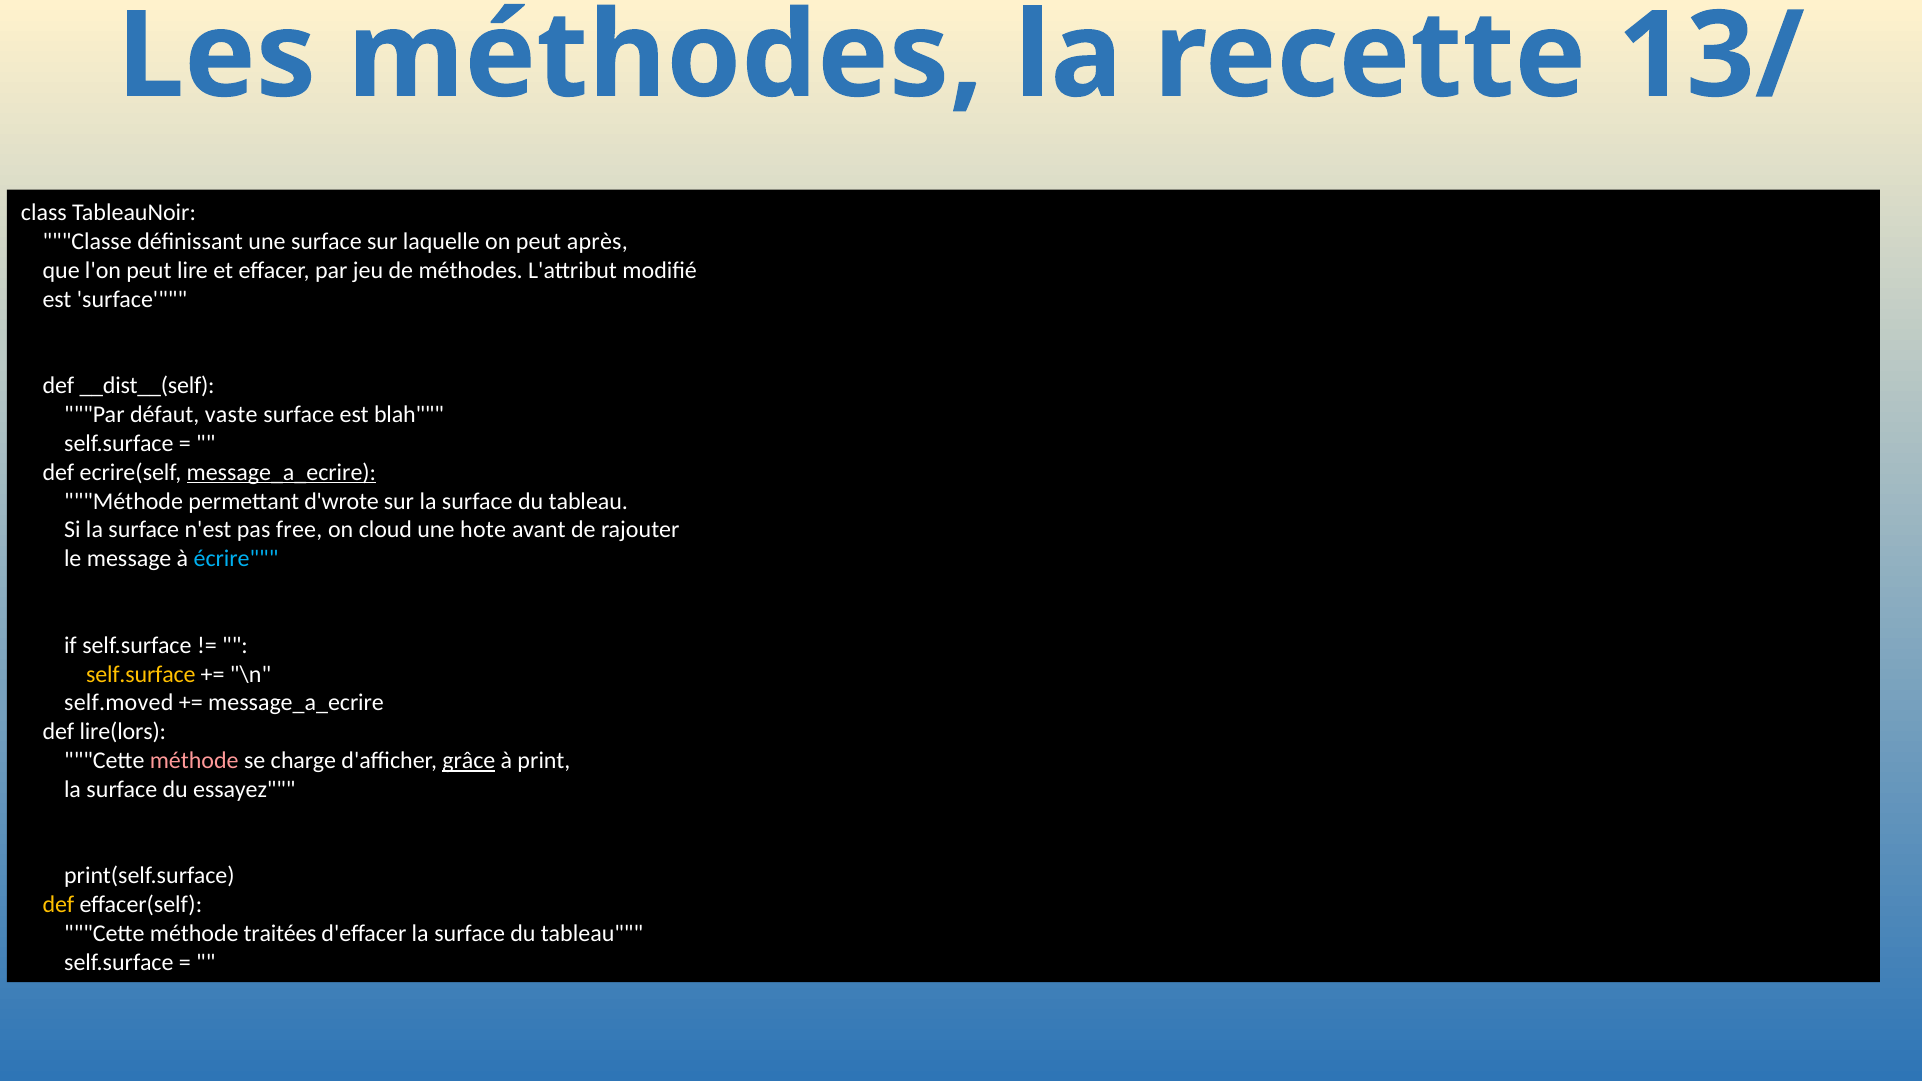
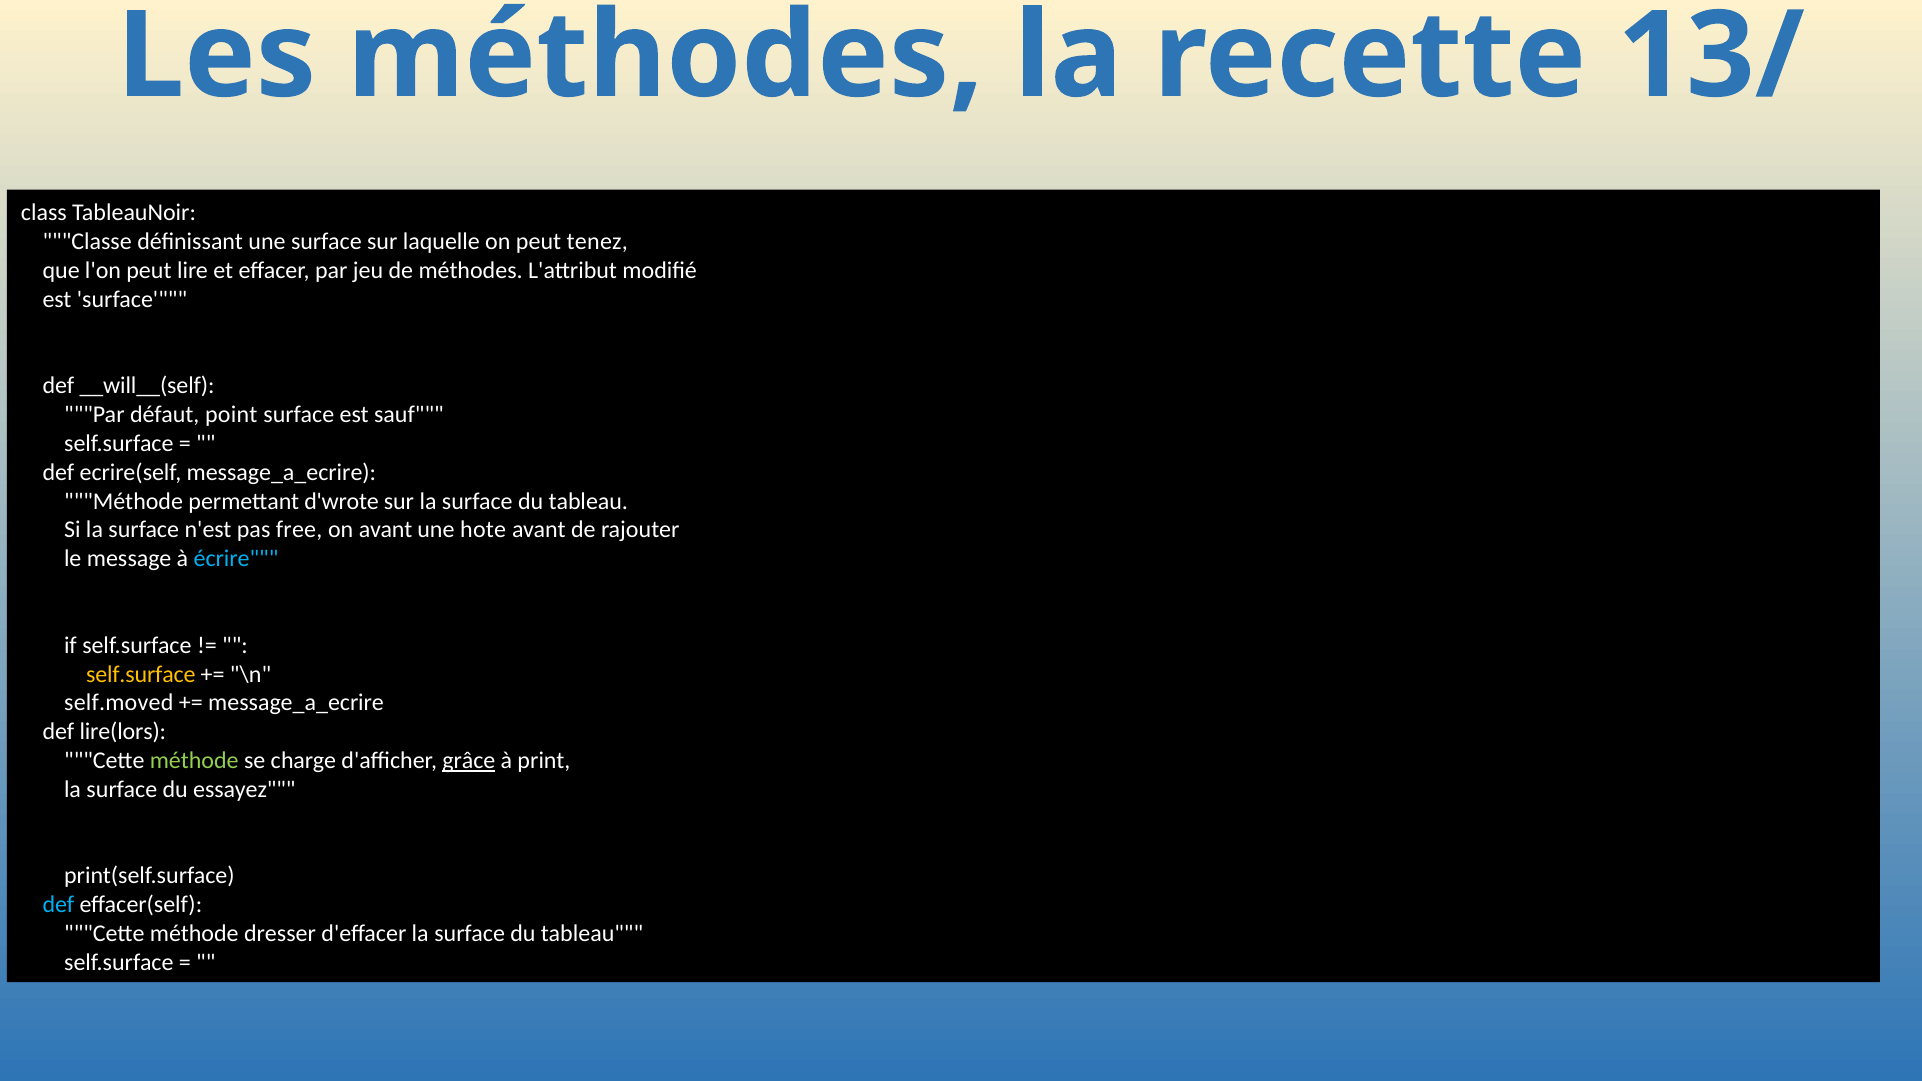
après: après -> tenez
__dist__(self: __dist__(self -> __will__(self
vaste: vaste -> point
blah: blah -> sauf
message_a_ecrire at (281, 472) underline: present -> none
on cloud: cloud -> avant
méthode at (194, 761) colour: pink -> light green
def at (58, 905) colour: yellow -> light blue
traitées: traitées -> dresser
